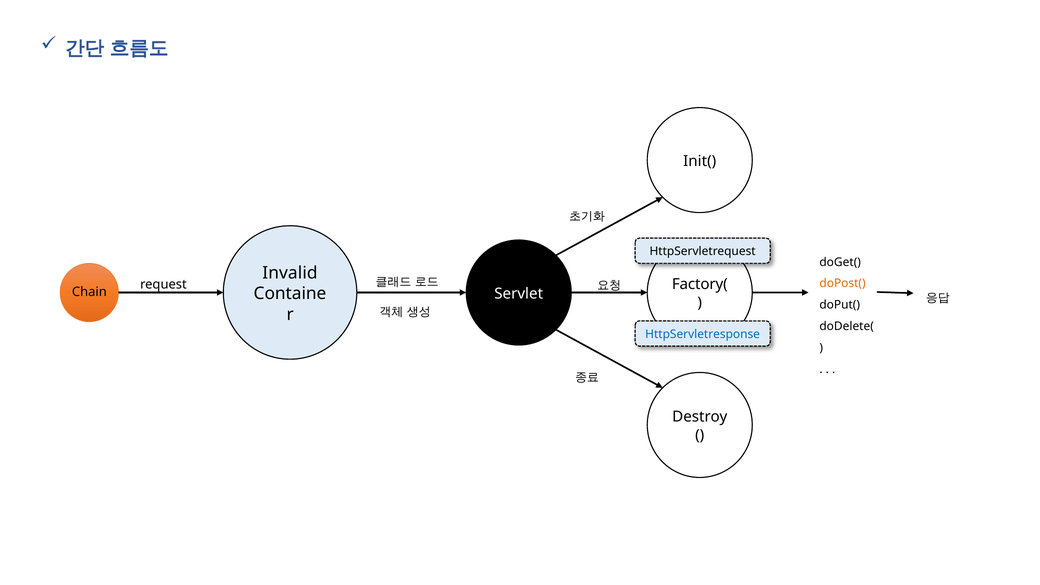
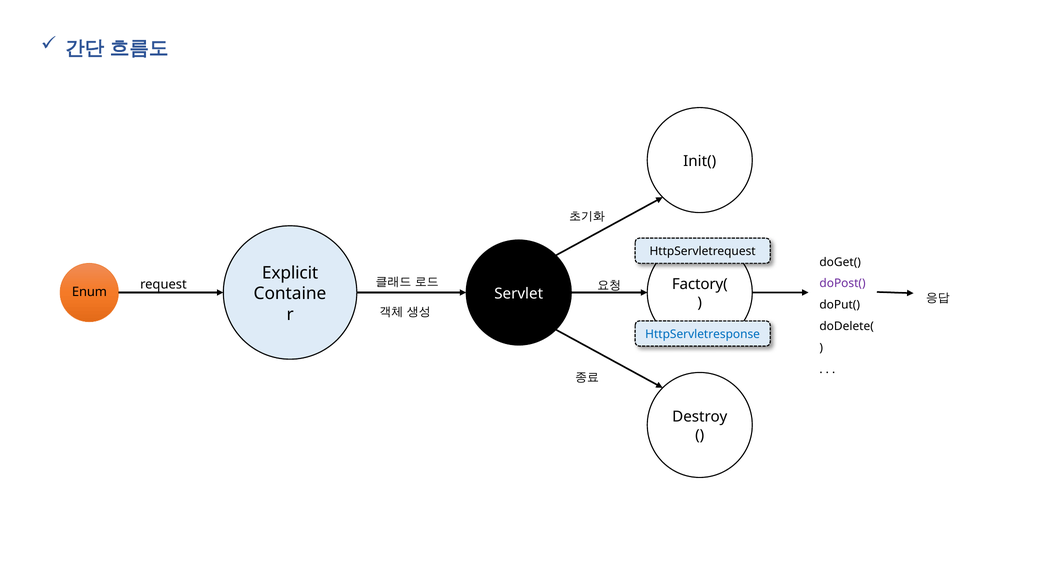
Invalid: Invalid -> Explicit
doPost( colour: orange -> purple
Chain: Chain -> Enum
